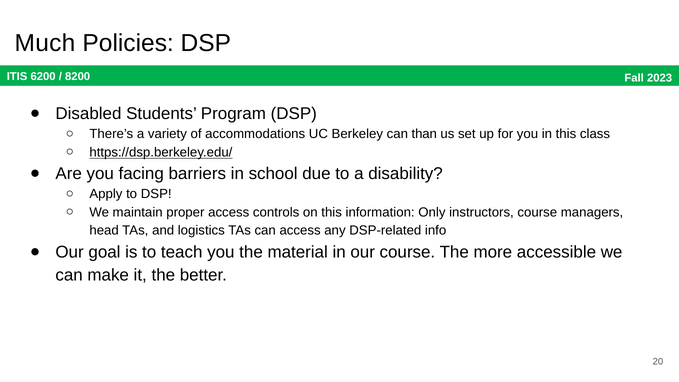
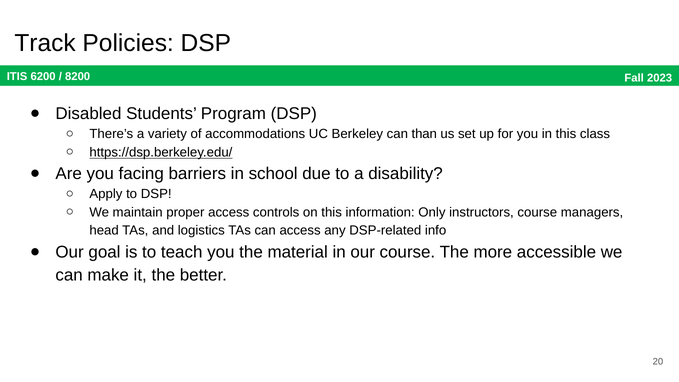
Much: Much -> Track
